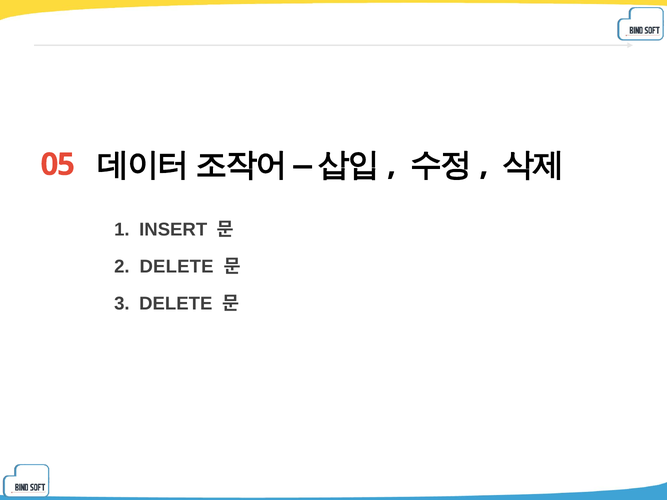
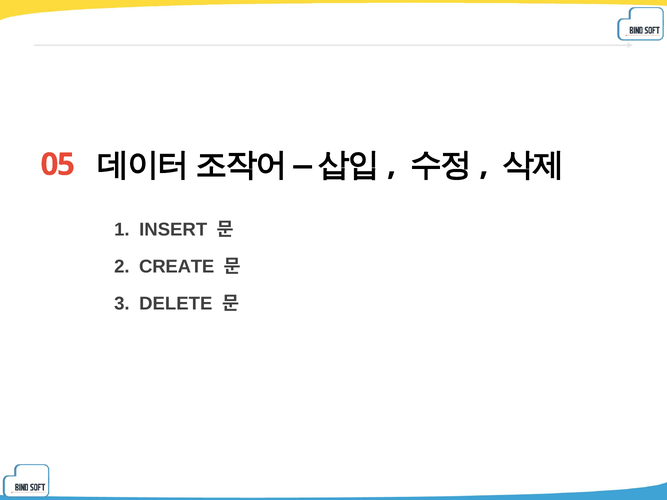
DELETE at (177, 267): DELETE -> CREATE
